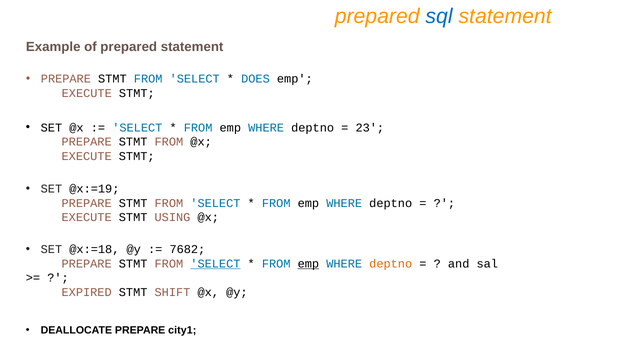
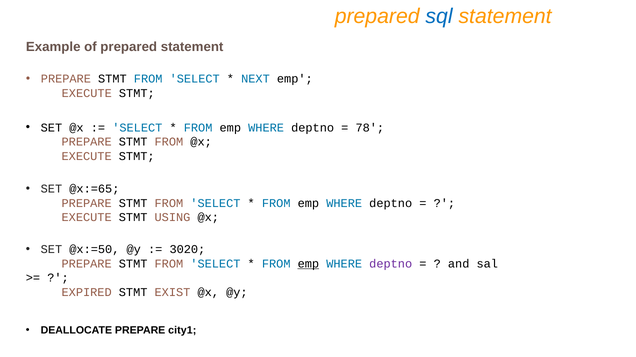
DOES: DOES -> NEXT
23: 23 -> 78
@x:=19: @x:=19 -> @x:=65
@x:=18: @x:=18 -> @x:=50
7682: 7682 -> 3020
SELECT at (215, 264) underline: present -> none
deptno at (391, 264) colour: orange -> purple
SHIFT: SHIFT -> EXIST
